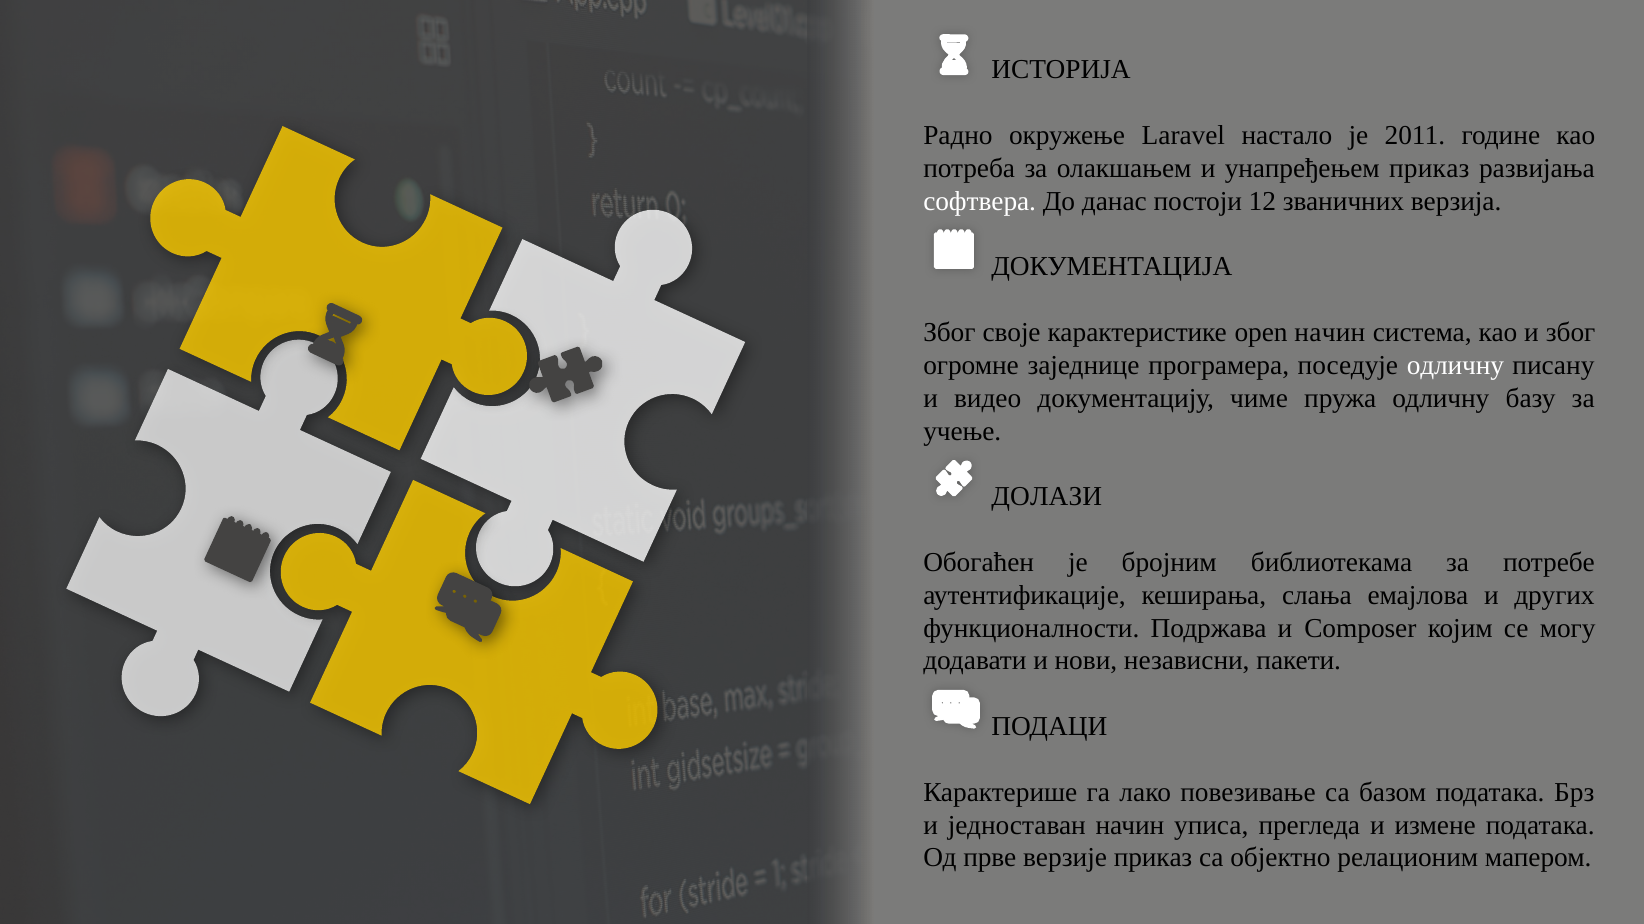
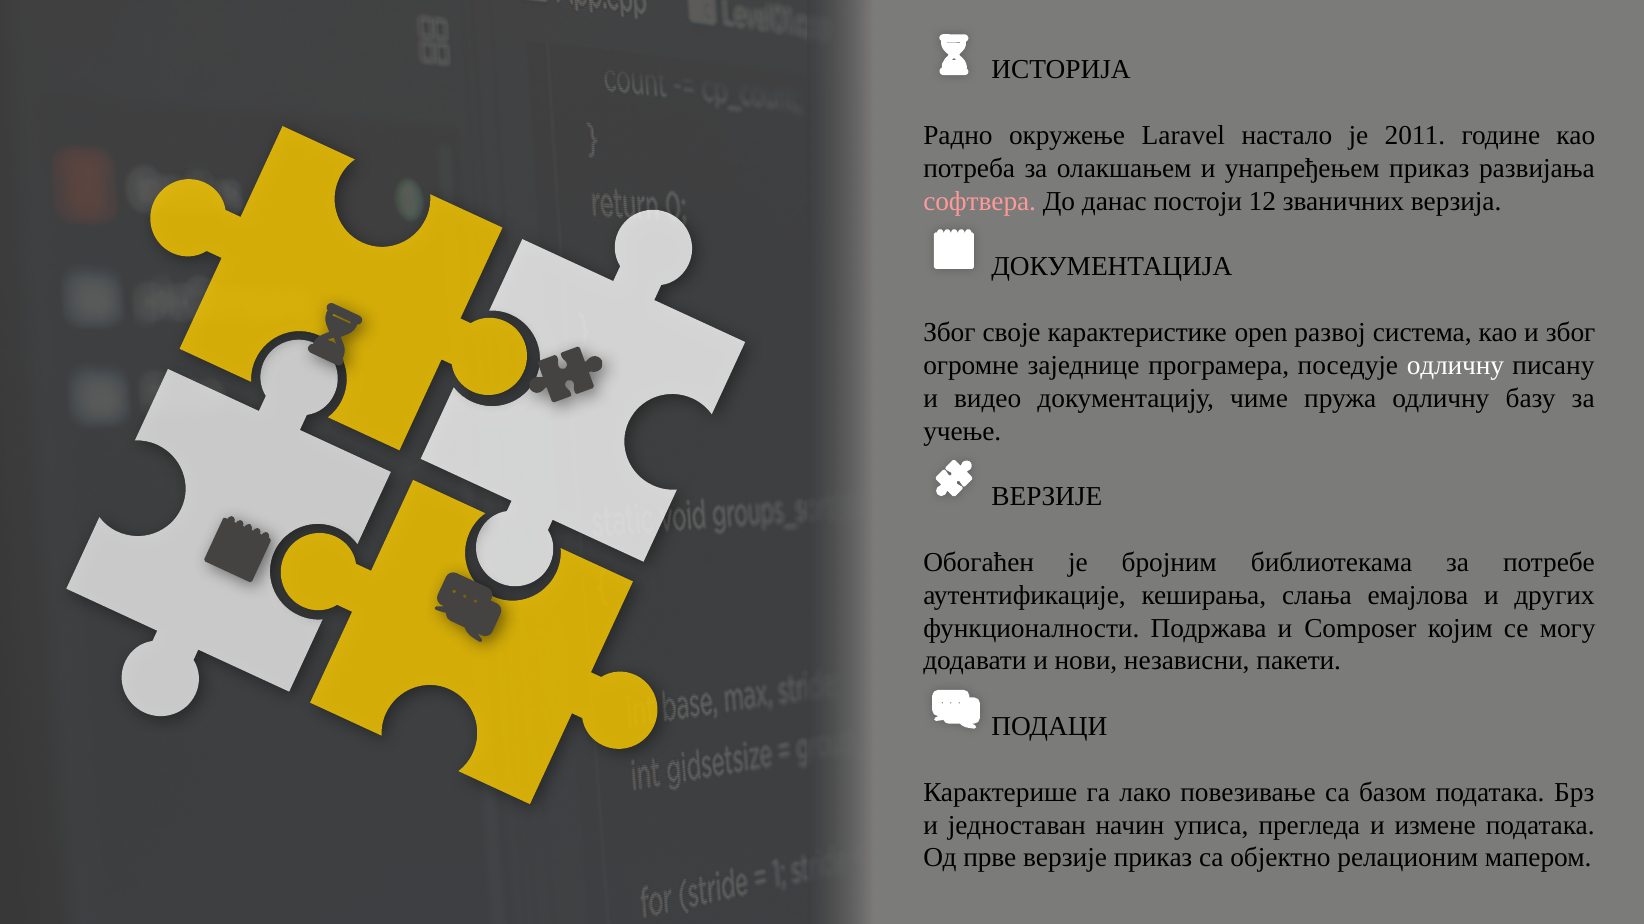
софтвера colour: white -> pink
open начин: начин -> развој
ДОЛАЗИ at (1047, 497): ДОЛАЗИ -> ВЕРЗИЈЕ
